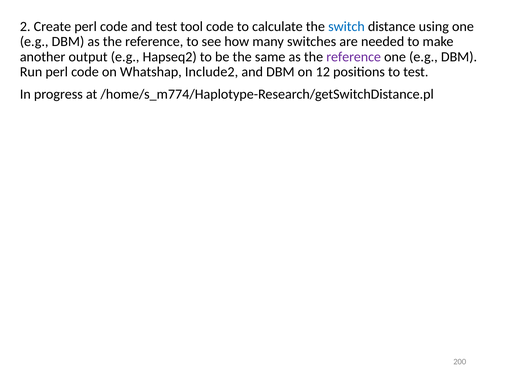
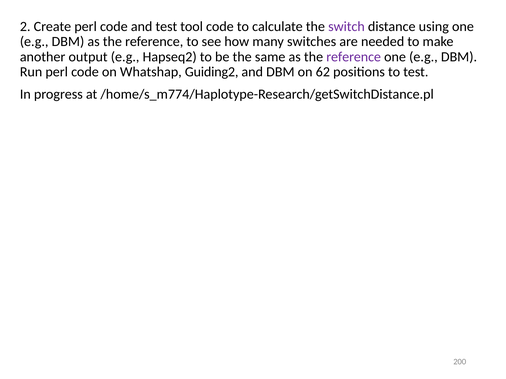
switch colour: blue -> purple
Include2: Include2 -> Guiding2
12: 12 -> 62
